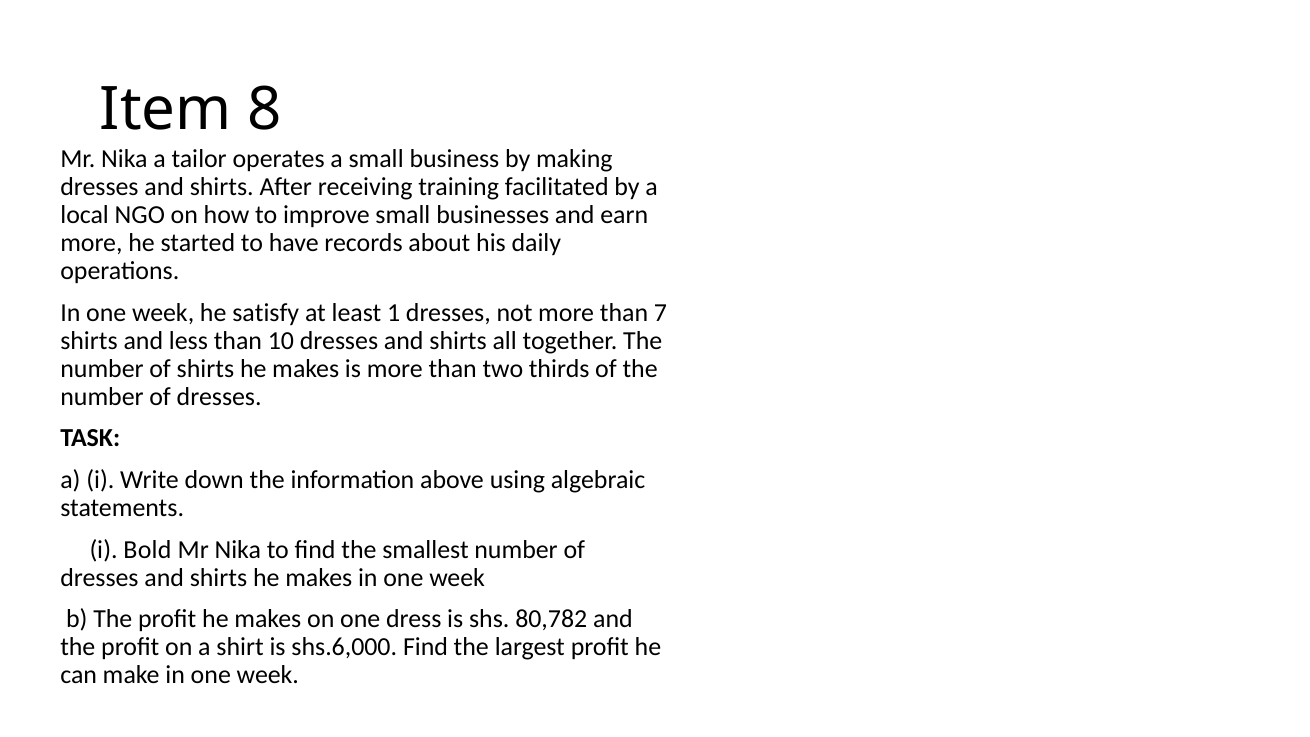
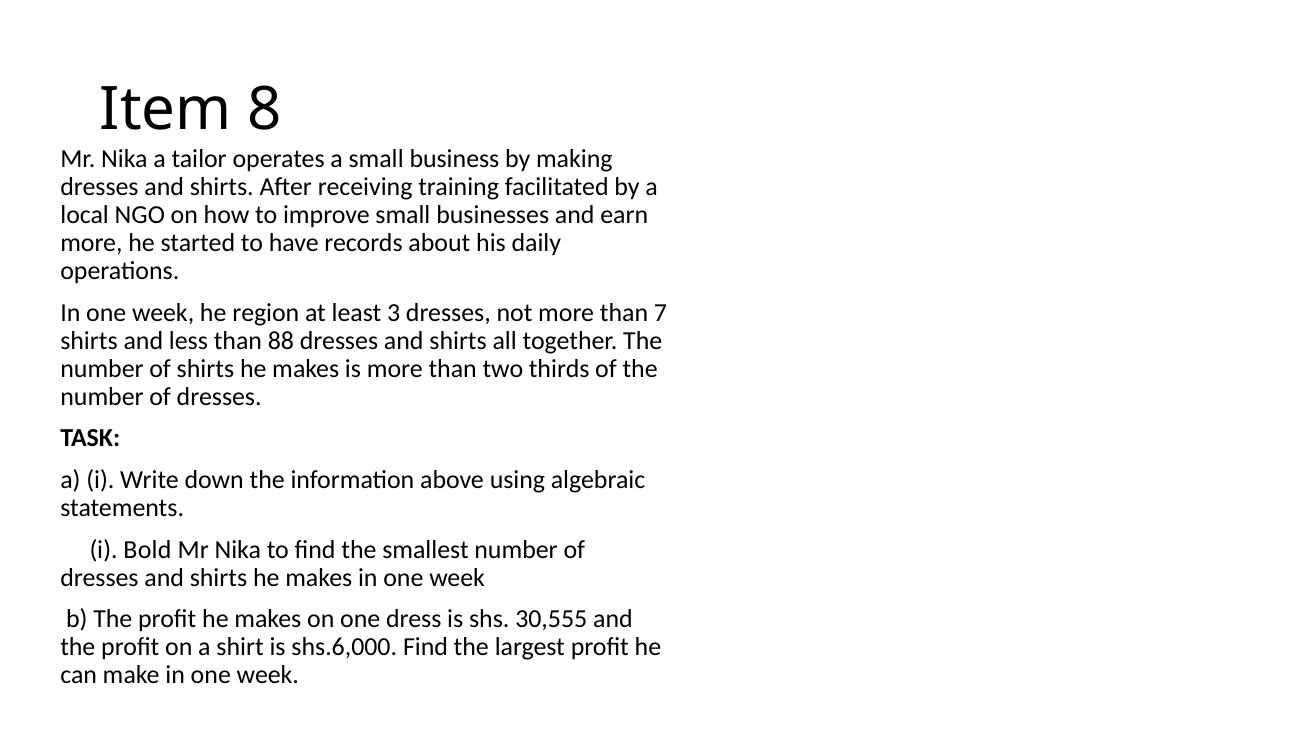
satisfy: satisfy -> region
1: 1 -> 3
10: 10 -> 88
80,782: 80,782 -> 30,555
